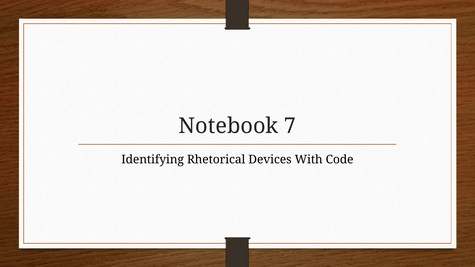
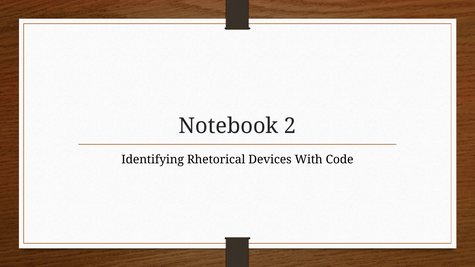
7: 7 -> 2
